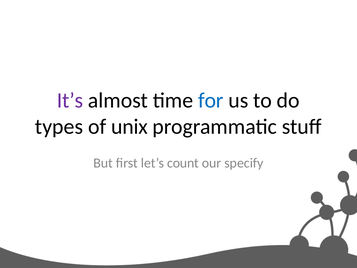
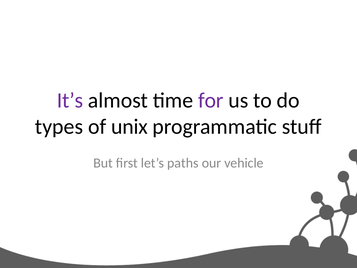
for colour: blue -> purple
count: count -> paths
specify: specify -> vehicle
